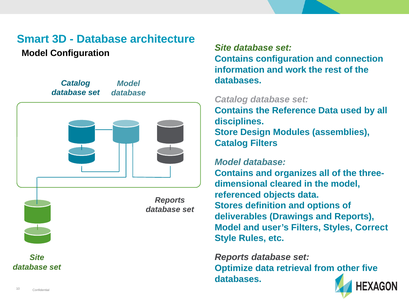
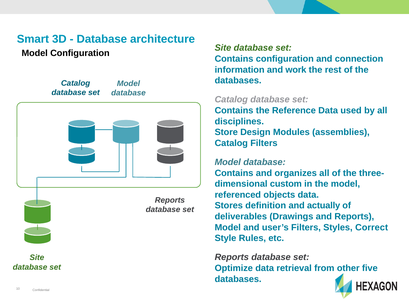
cleared: cleared -> custom
options: options -> actually
